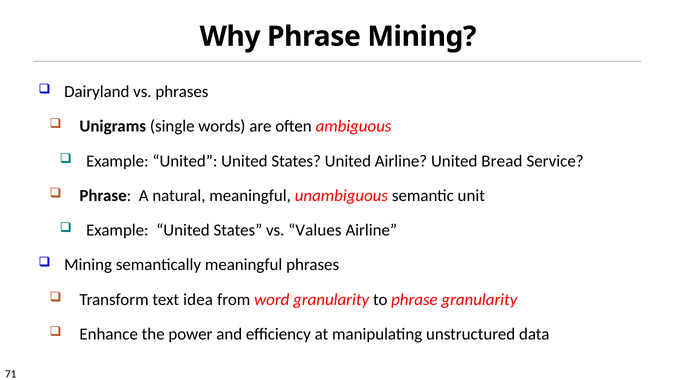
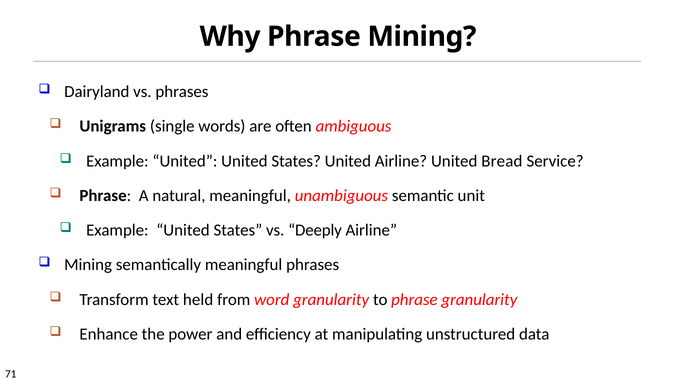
Values: Values -> Deeply
idea: idea -> held
